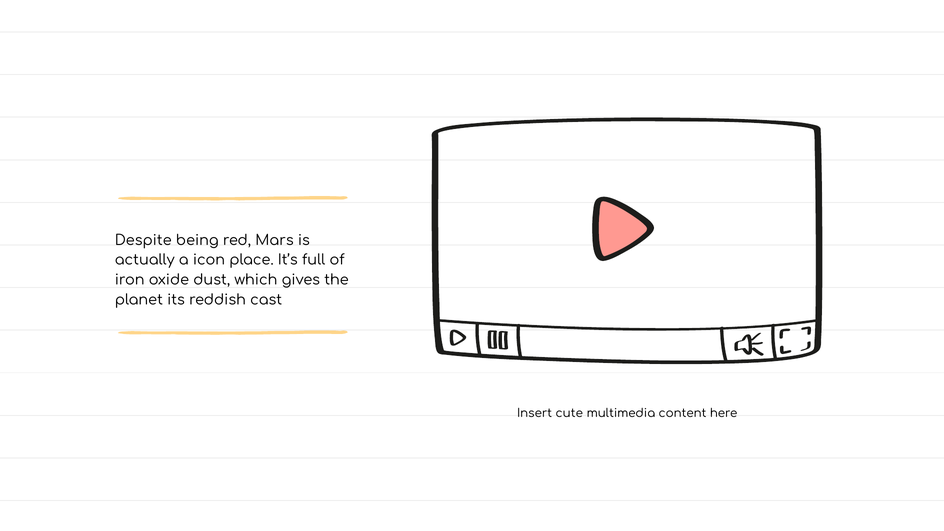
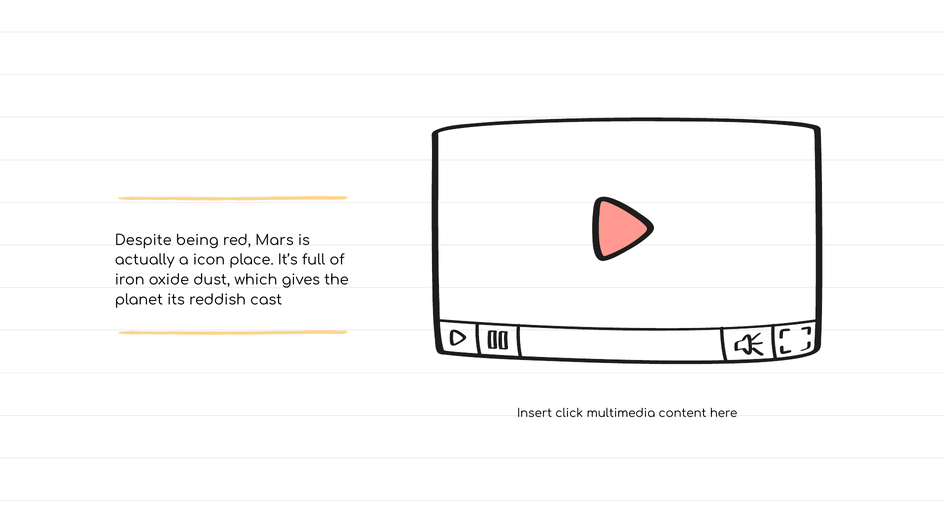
cute: cute -> click
